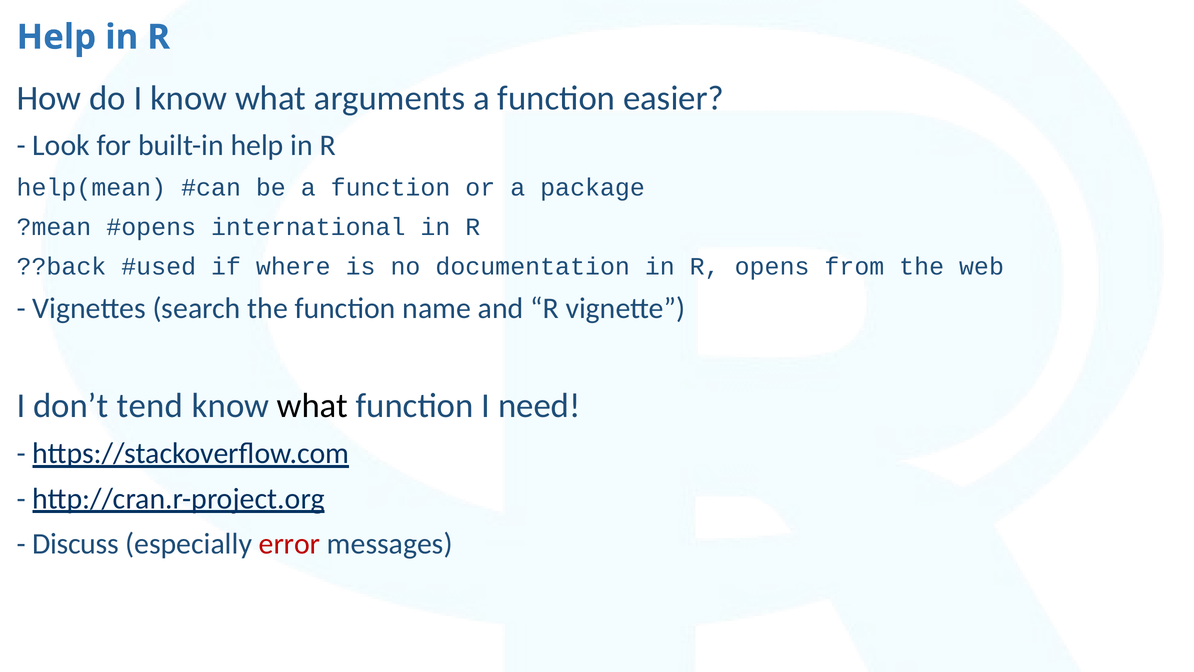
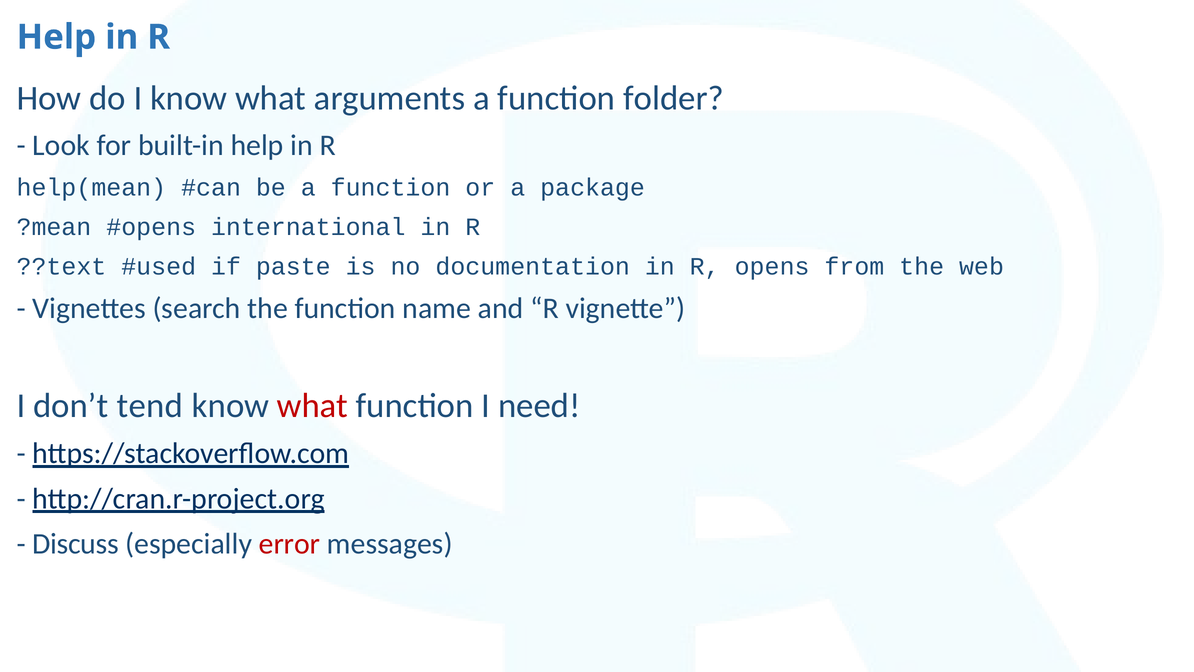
easier: easier -> folder
??back: ??back -> ??text
where: where -> paste
what at (312, 405) colour: black -> red
